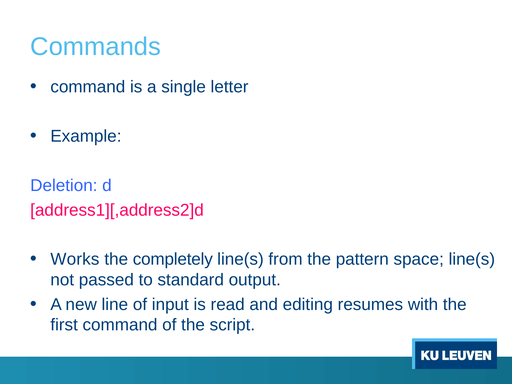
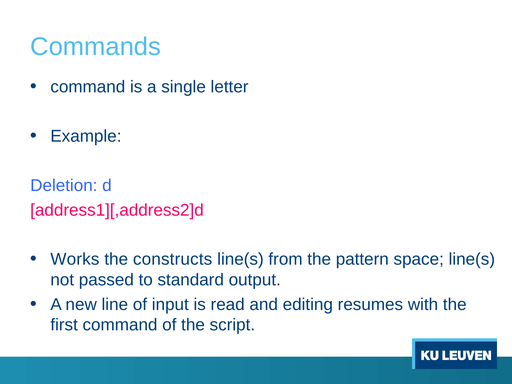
completely: completely -> constructs
